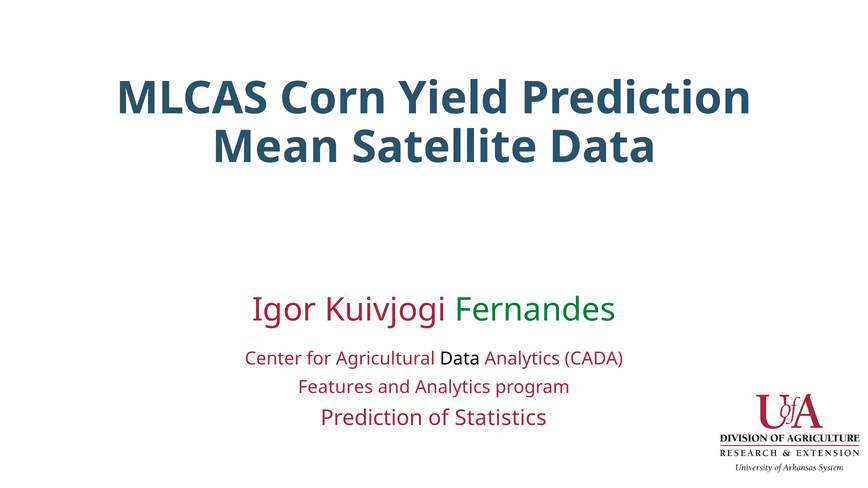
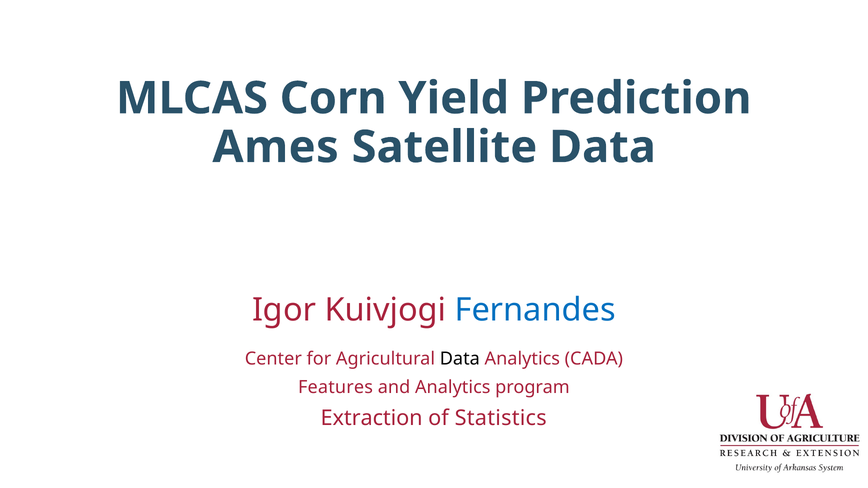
Mean: Mean -> Ames
Fernandes colour: green -> blue
Prediction at (372, 418): Prediction -> Extraction
